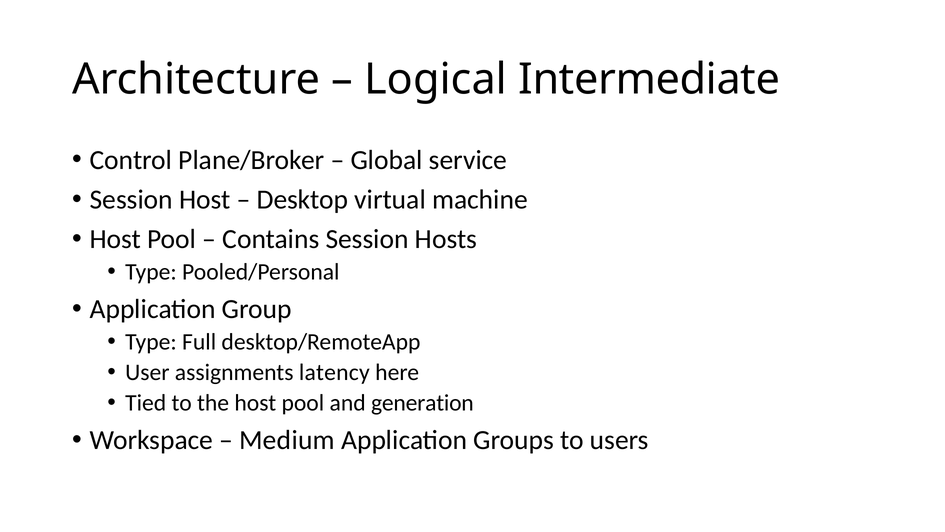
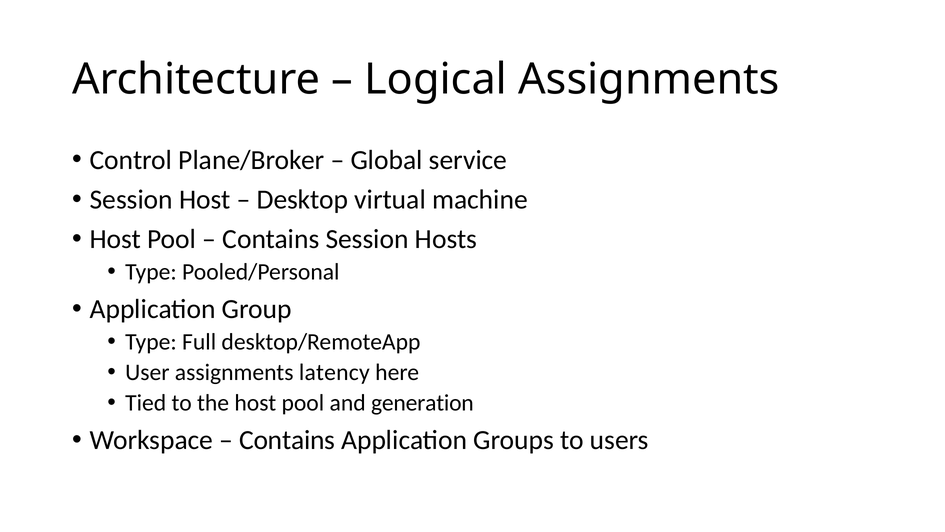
Logical Intermediate: Intermediate -> Assignments
Medium at (287, 440): Medium -> Contains
